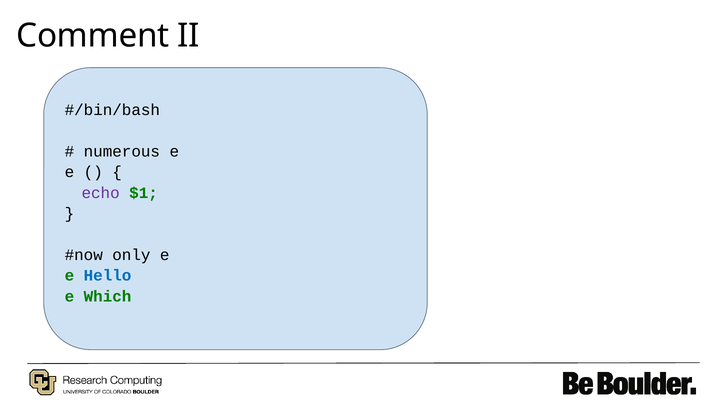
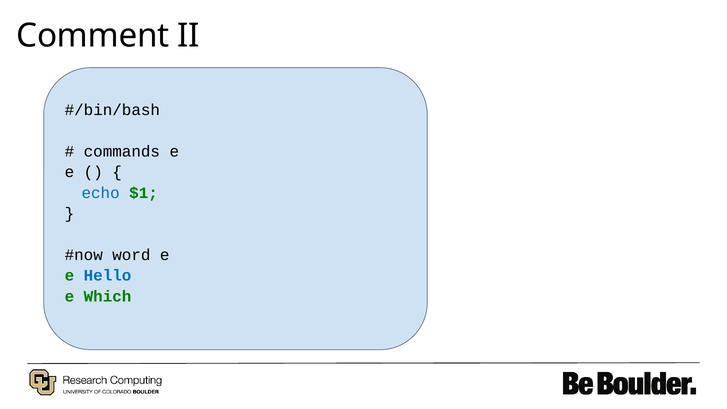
numerous: numerous -> commands
echo colour: purple -> blue
only: only -> word
